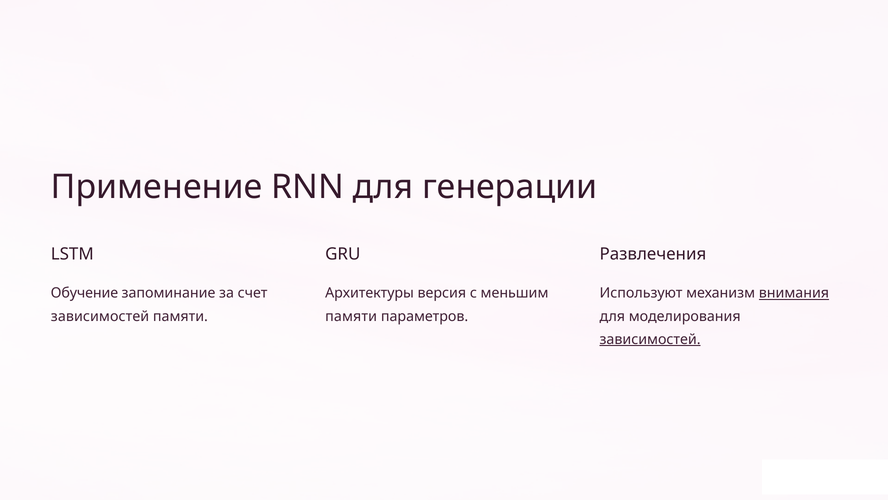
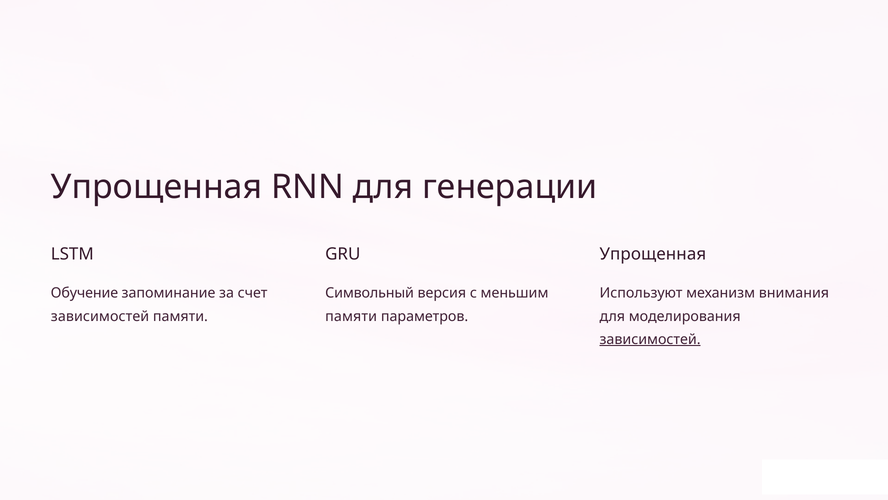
Применение at (157, 187): Применение -> Упрощенная
Развлечения at (653, 254): Развлечения -> Упрощенная
Архитектуры: Архитектуры -> Символьный
внимания underline: present -> none
